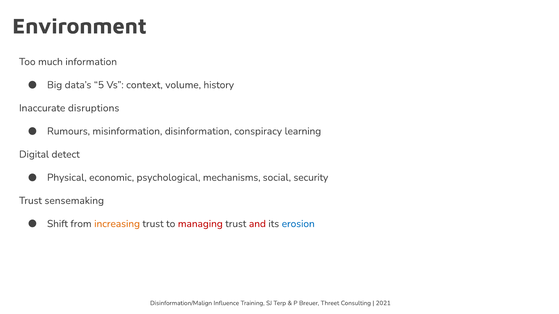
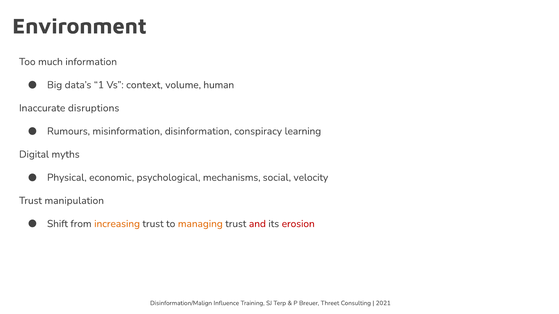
5: 5 -> 1
history: history -> human
detect: detect -> myths
security: security -> velocity
sensemaking: sensemaking -> manipulation
managing colour: red -> orange
erosion colour: blue -> red
